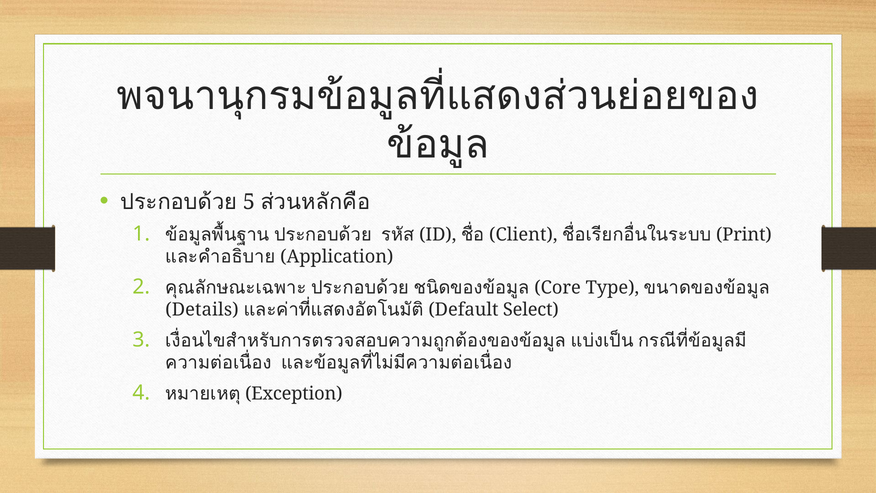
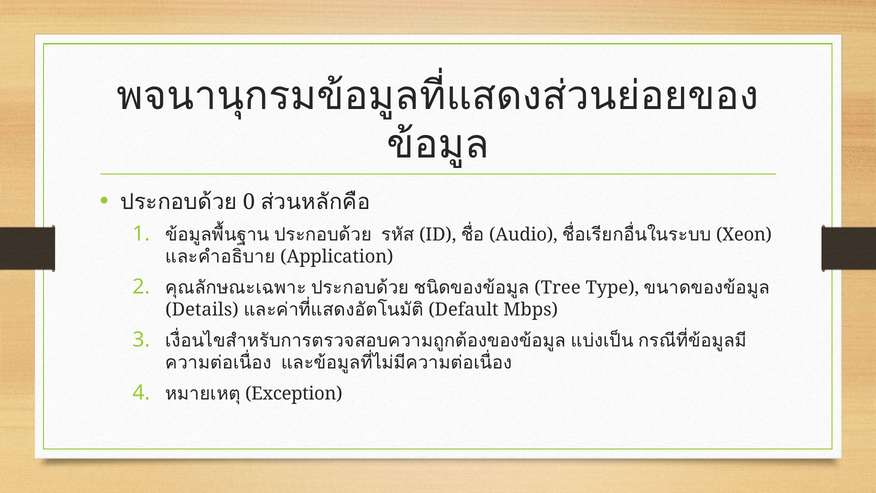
5: 5 -> 0
Client: Client -> Audio
Print: Print -> Xeon
Core: Core -> Tree
Select: Select -> Mbps
